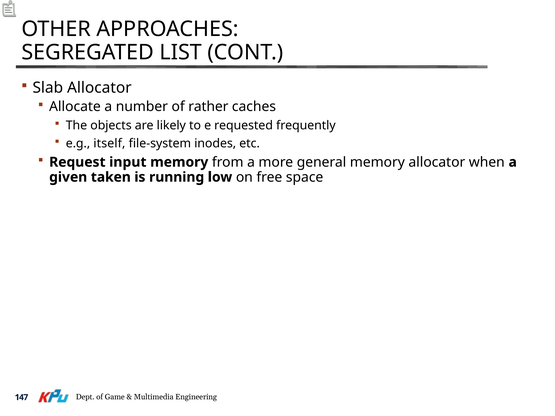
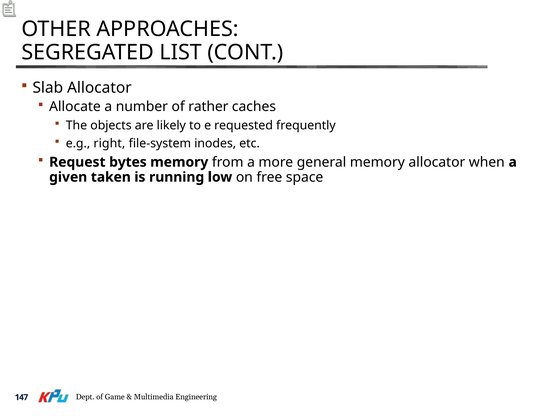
itself: itself -> right
input: input -> bytes
